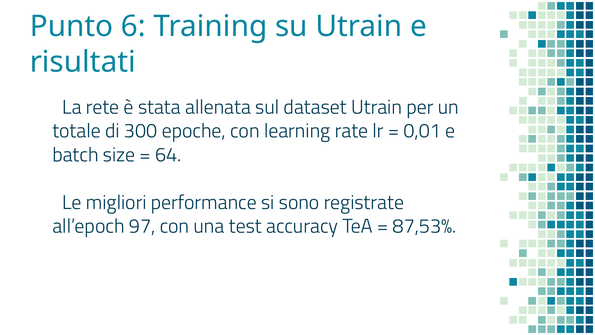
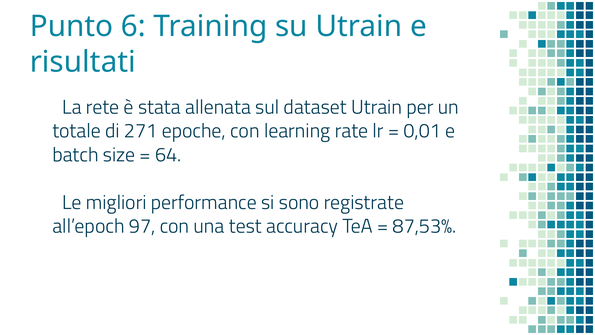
300: 300 -> 271
